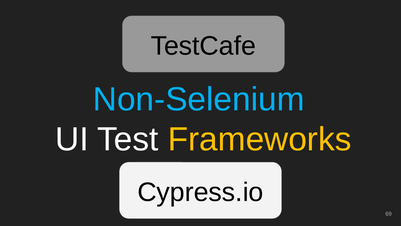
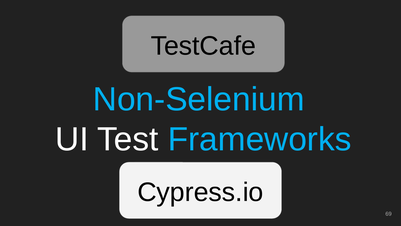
Frameworks colour: yellow -> light blue
